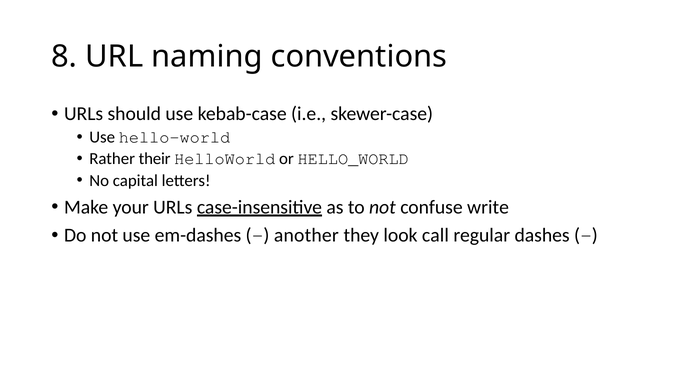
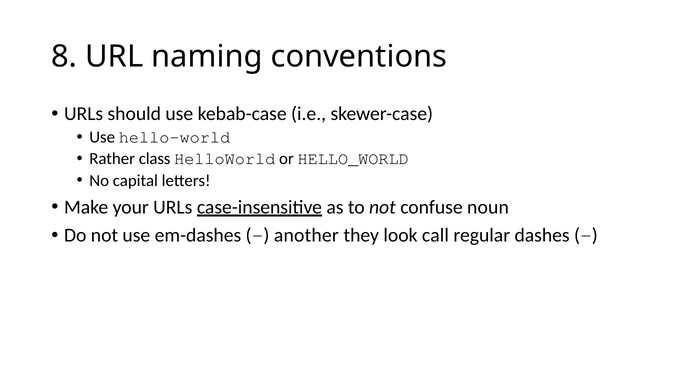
their: their -> class
write: write -> noun
